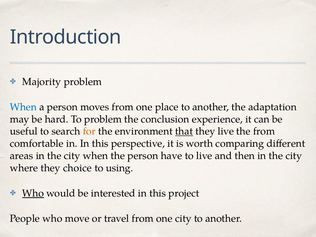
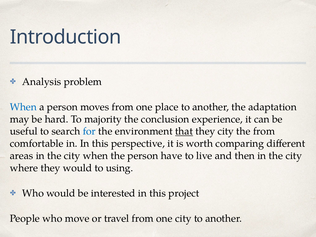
Majority: Majority -> Analysis
To problem: problem -> majority
for colour: orange -> blue
they live: live -> city
they choice: choice -> would
Who at (33, 193) underline: present -> none
